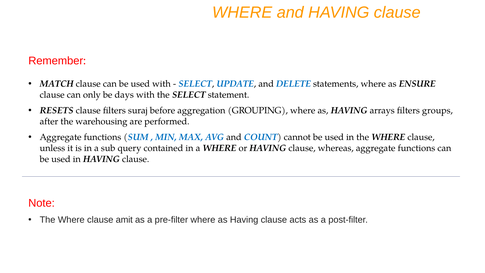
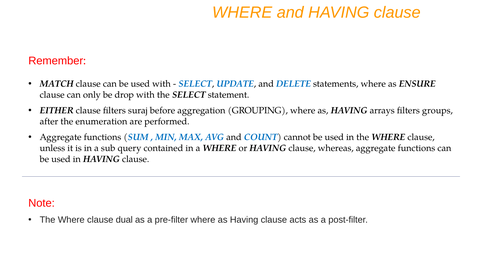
days: days -> drop
RESETS: RESETS -> EITHER
warehousing: warehousing -> enumeration
amit: amit -> dual
